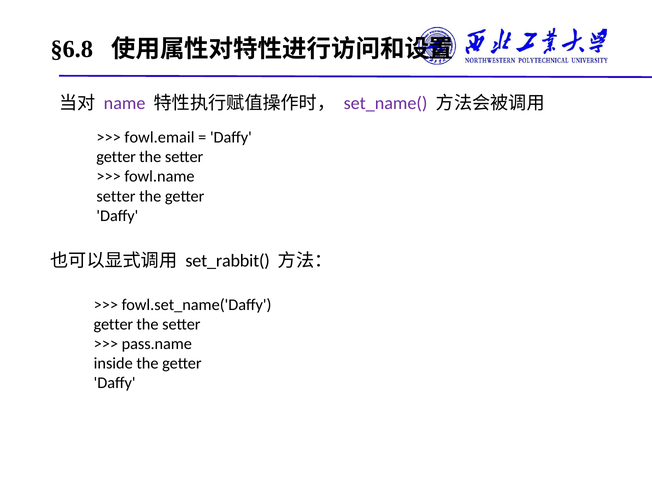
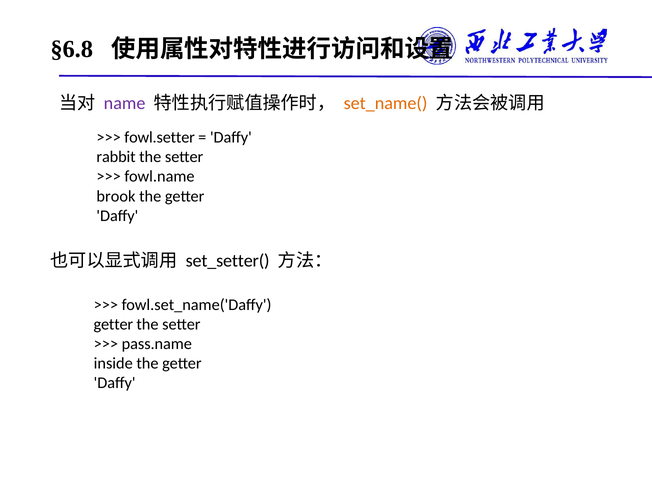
set_name( colour: purple -> orange
fowl.email: fowl.email -> fowl.setter
getter at (116, 157): getter -> rabbit
setter at (116, 196): setter -> brook
set_rabbit(: set_rabbit( -> set_setter(
